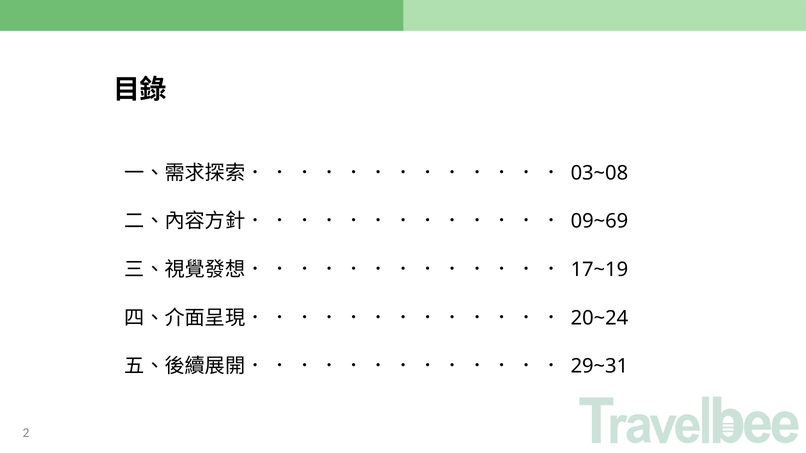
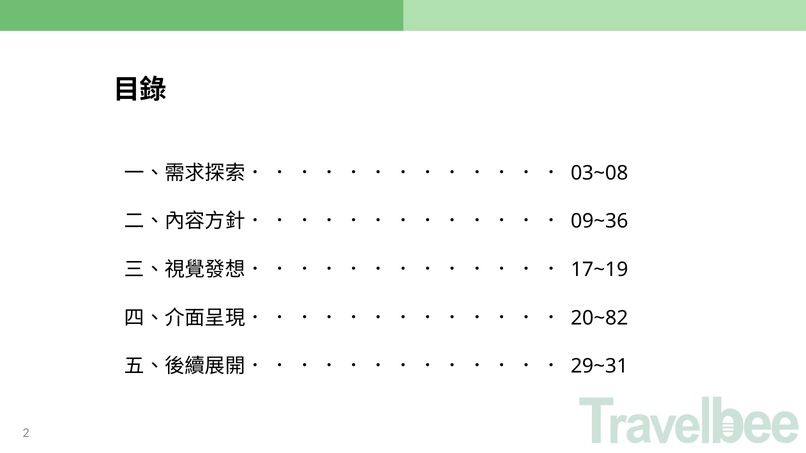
09~69: 09~69 -> 09~36
20~24: 20~24 -> 20~82
